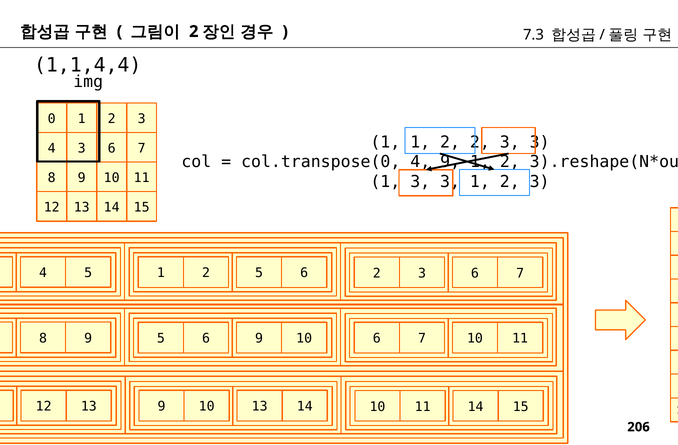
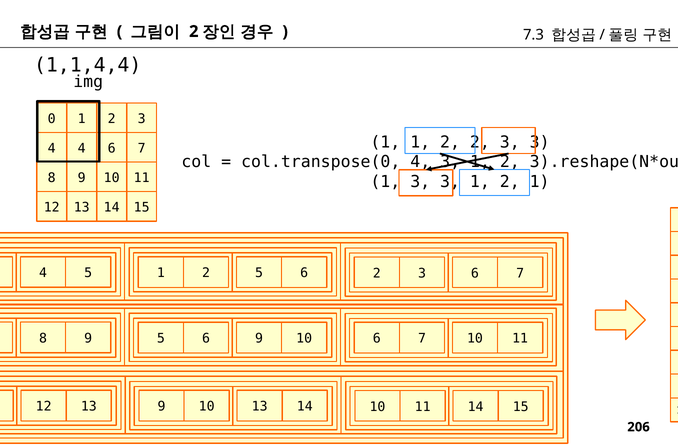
4 3: 3 -> 4
4 9: 9 -> 3
3 1 2 3: 3 -> 1
